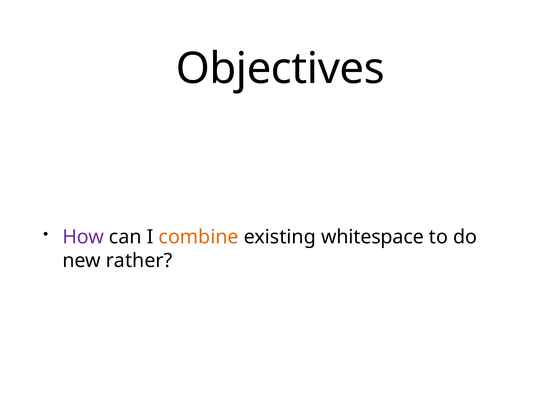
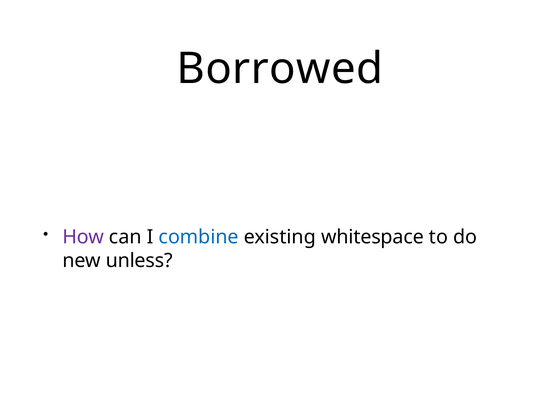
Objectives: Objectives -> Borrowed
combine colour: orange -> blue
rather: rather -> unless
